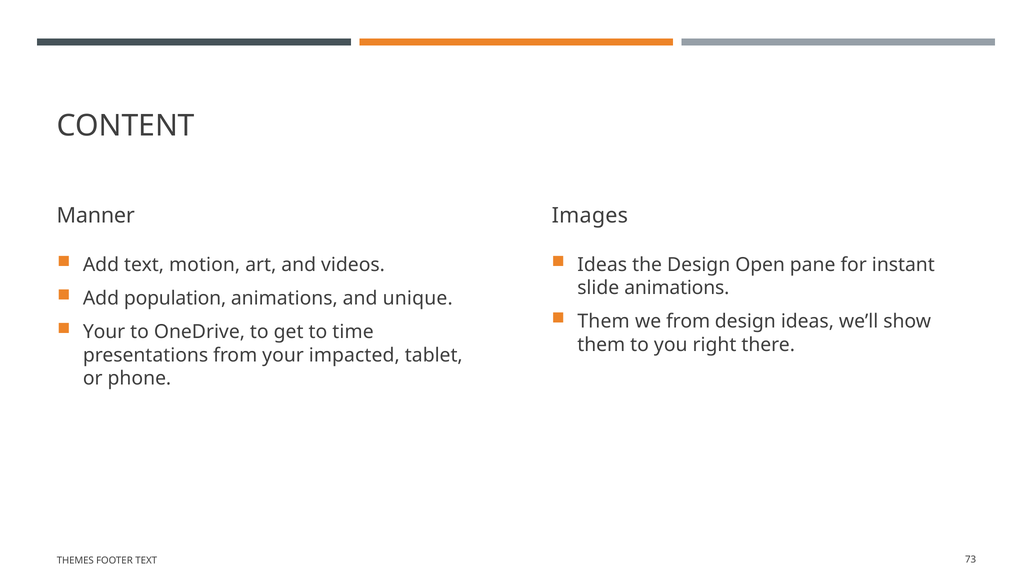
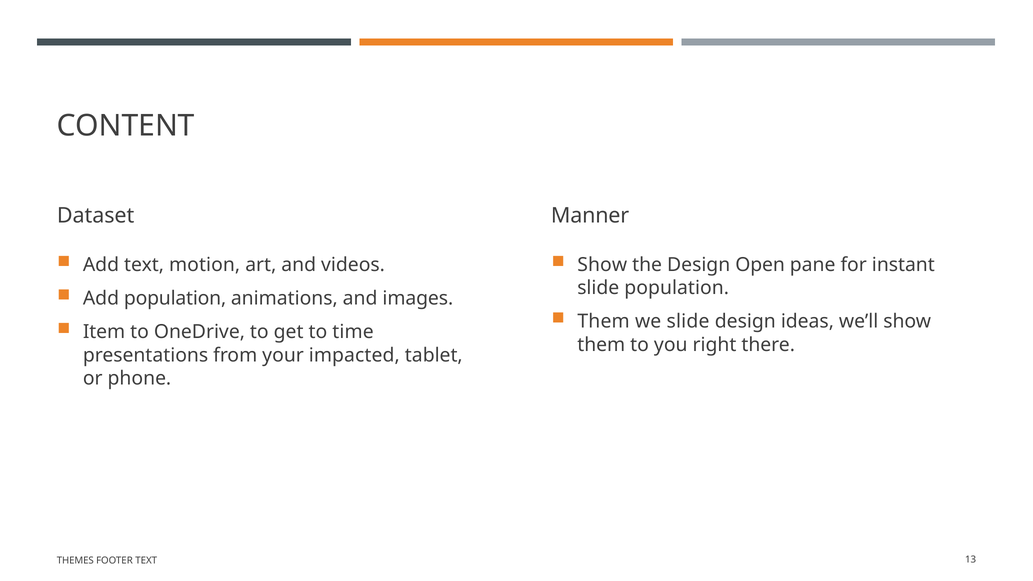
Images: Images -> Manner
Manner: Manner -> Dataset
Ideas at (602, 265): Ideas -> Show
slide animations: animations -> population
unique: unique -> images
we from: from -> slide
Your at (104, 332): Your -> Item
73: 73 -> 13
